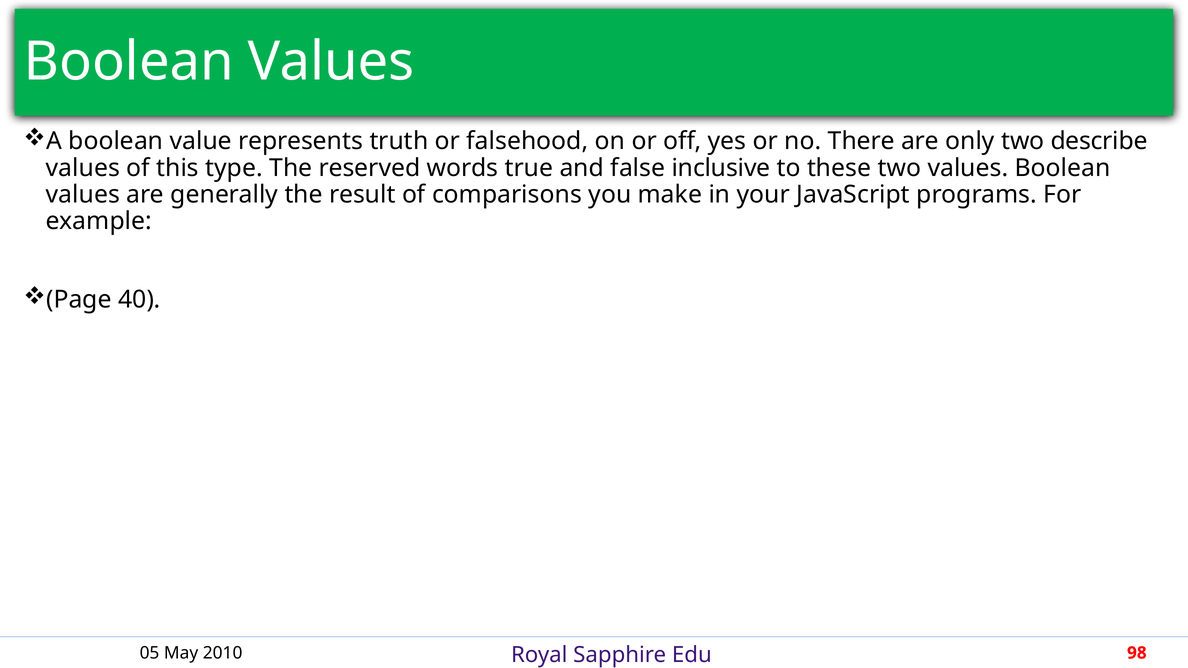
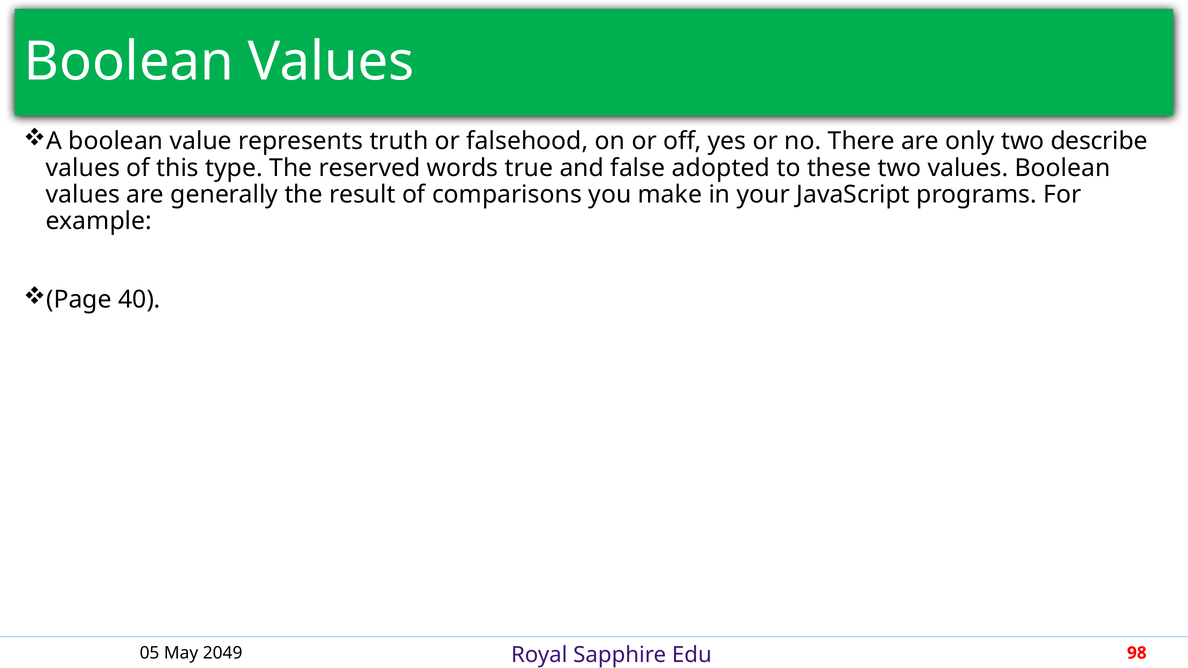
inclusive: inclusive -> adopted
2010: 2010 -> 2049
